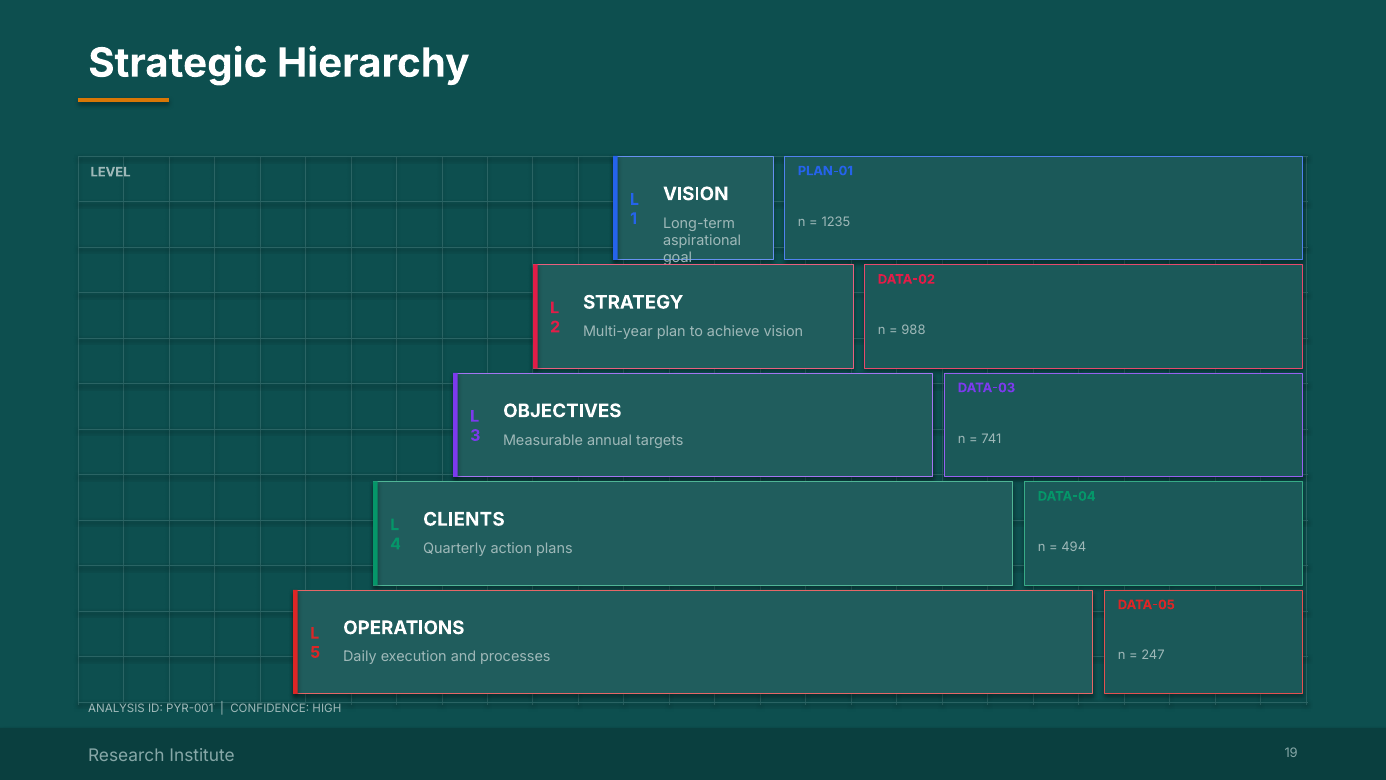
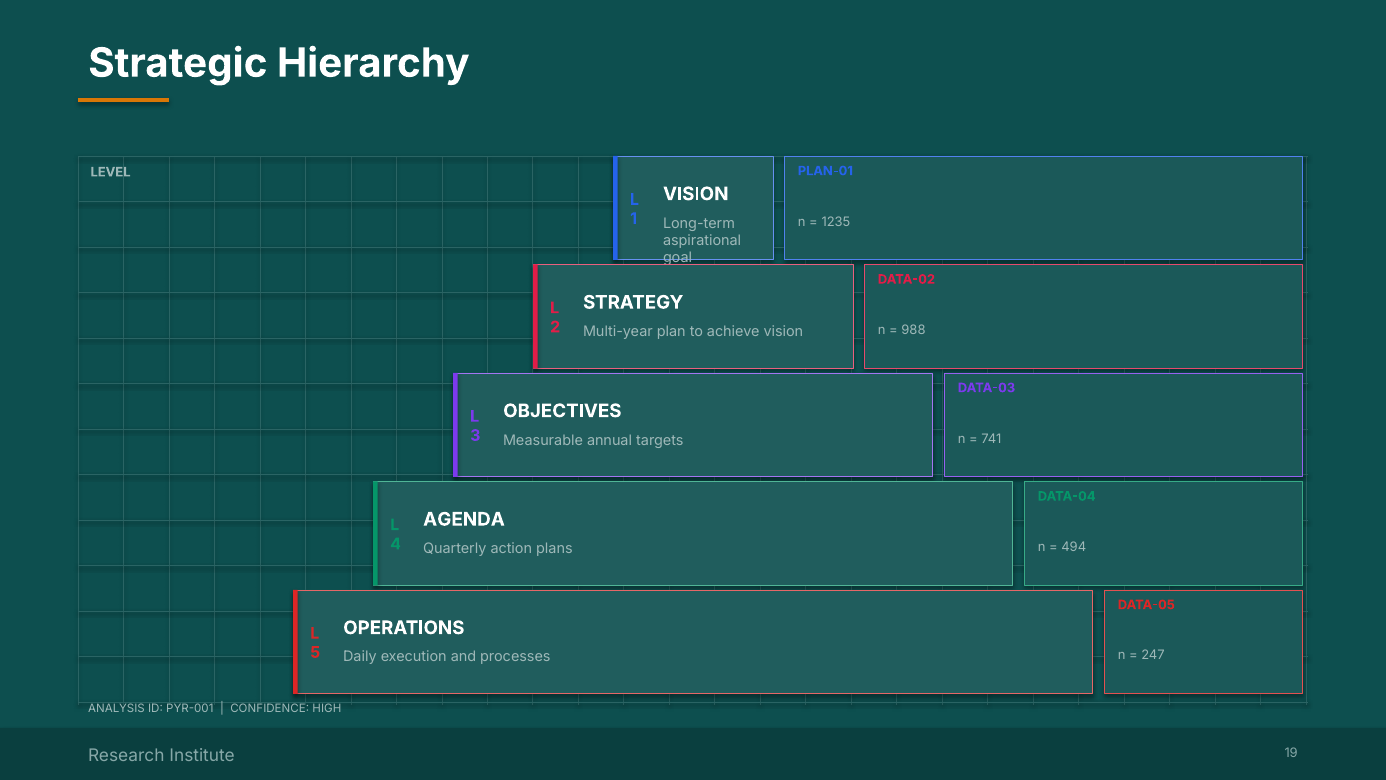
CLIENTS: CLIENTS -> AGENDA
